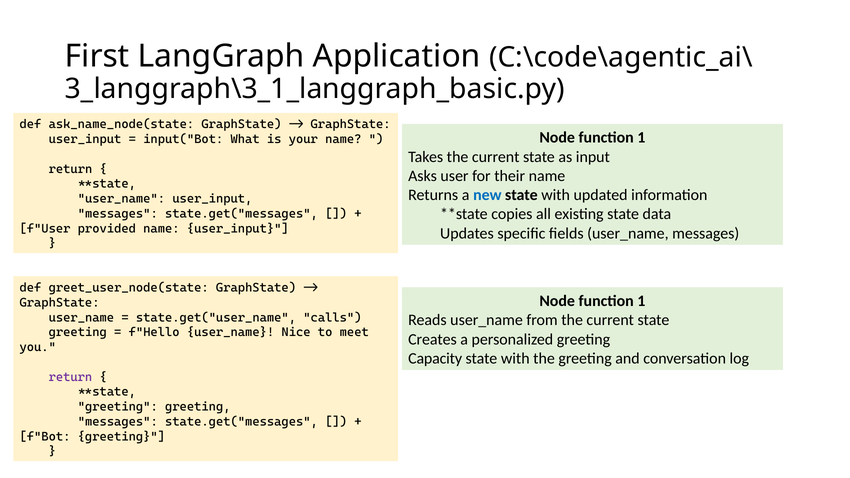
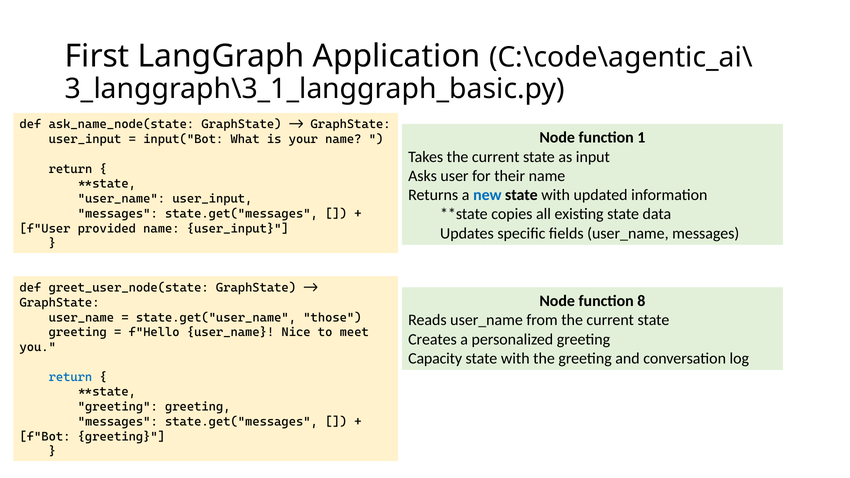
1 at (641, 301): 1 -> 8
calls: calls -> those
return at (70, 377) colour: purple -> blue
